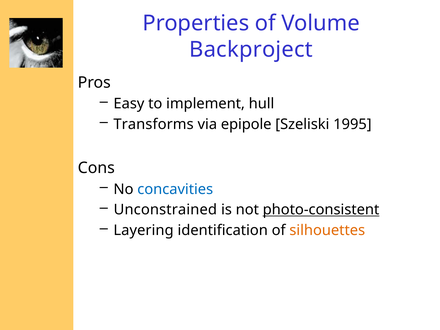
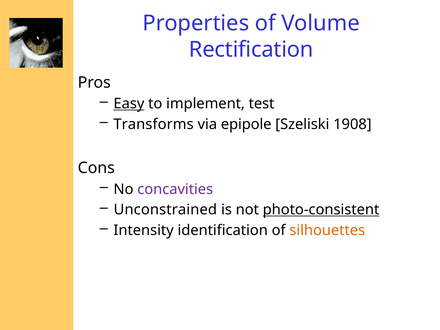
Backproject: Backproject -> Rectification
Easy underline: none -> present
hull: hull -> test
1995: 1995 -> 1908
concavities colour: blue -> purple
Layering: Layering -> Intensity
